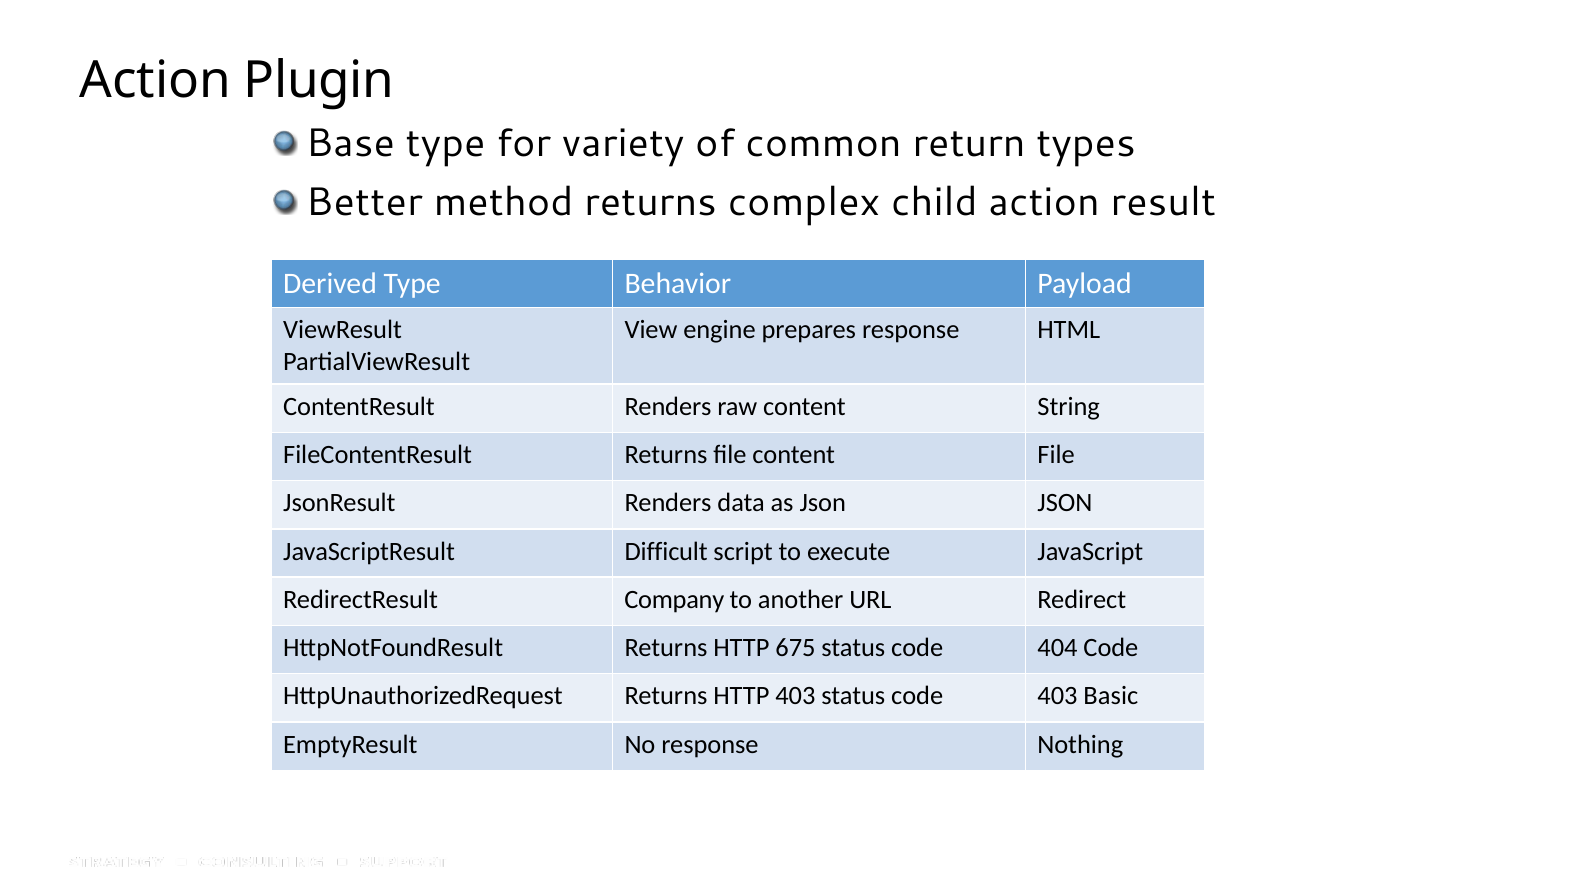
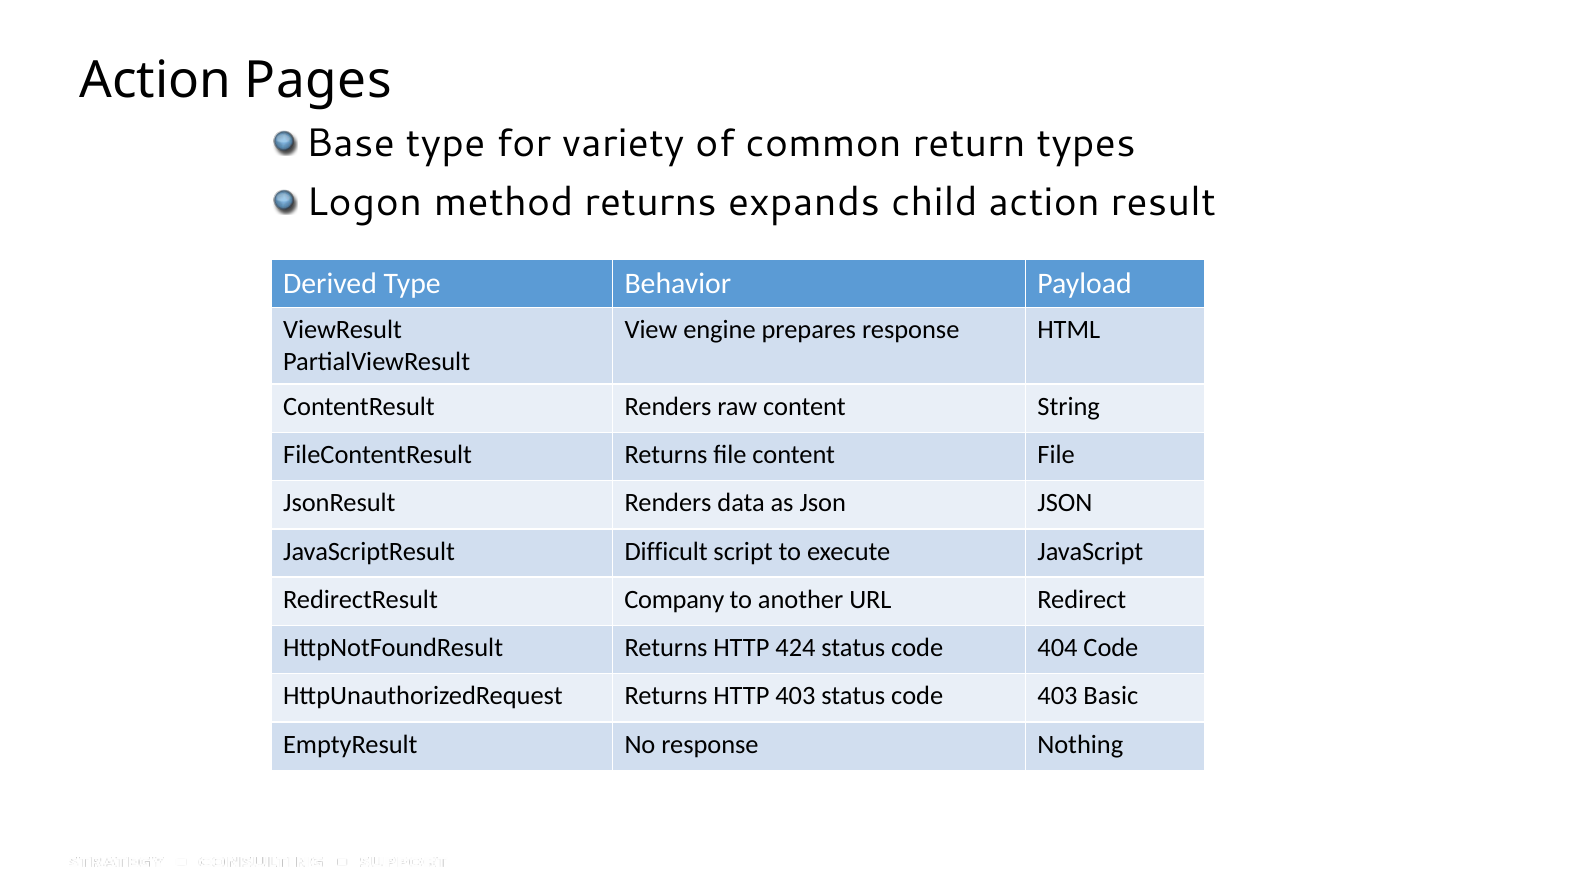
Plugin: Plugin -> Pages
Better: Better -> Logon
complex: complex -> expands
675: 675 -> 424
